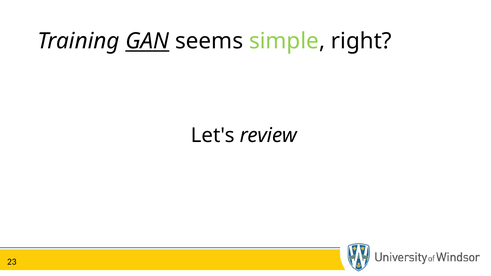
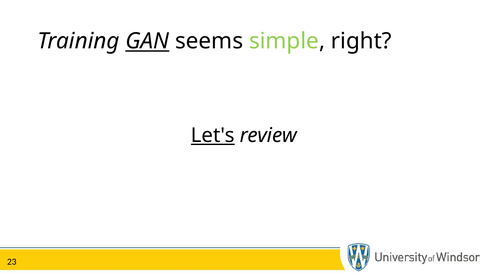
Let's underline: none -> present
